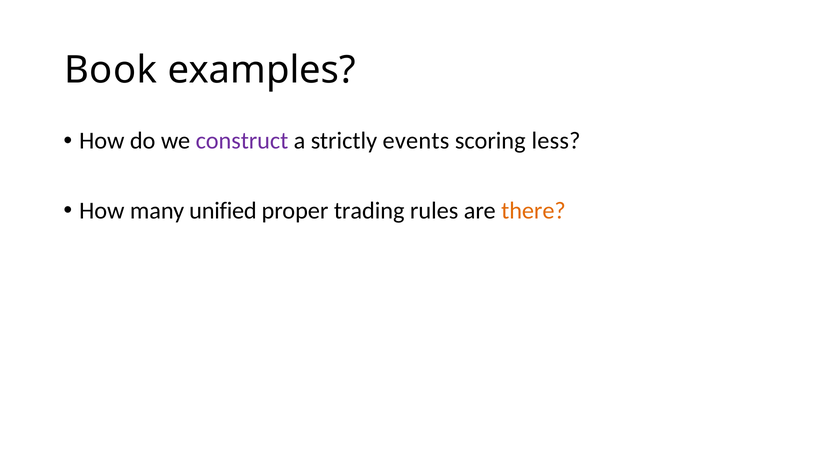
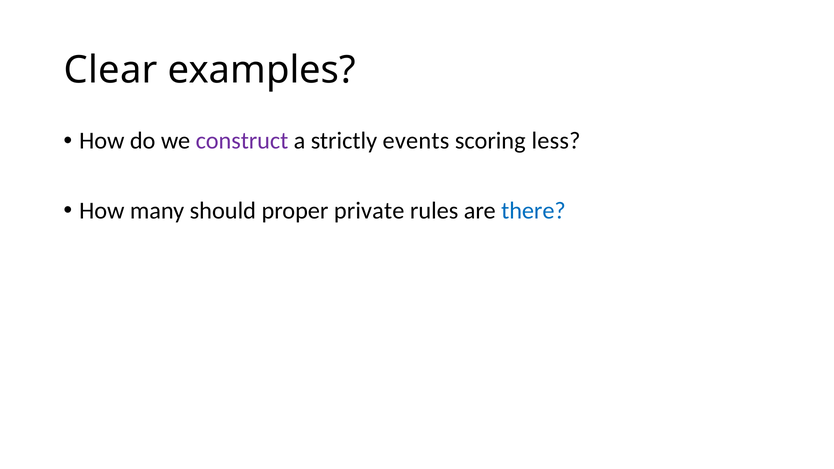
Book: Book -> Clear
unified: unified -> should
trading: trading -> private
there colour: orange -> blue
